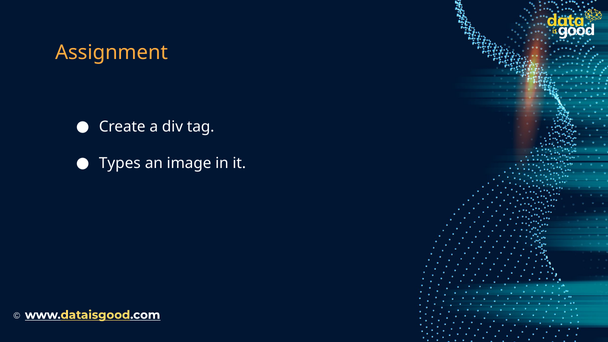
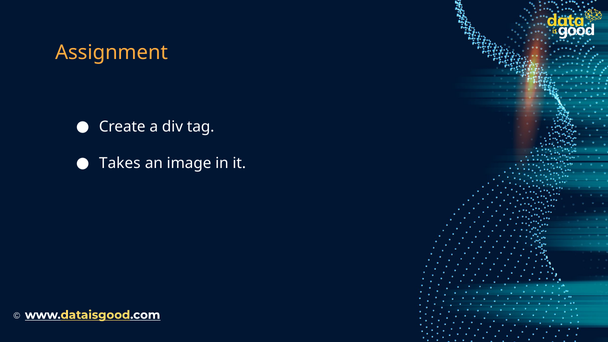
Types: Types -> Takes
